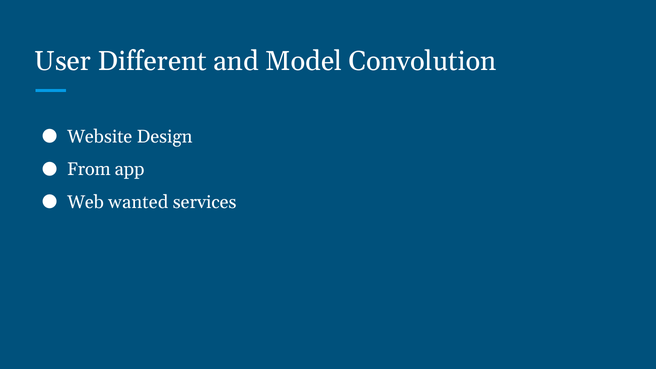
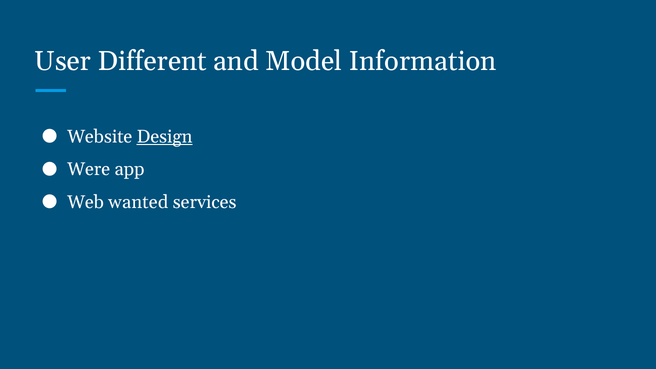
Convolution: Convolution -> Information
Design underline: none -> present
From: From -> Were
